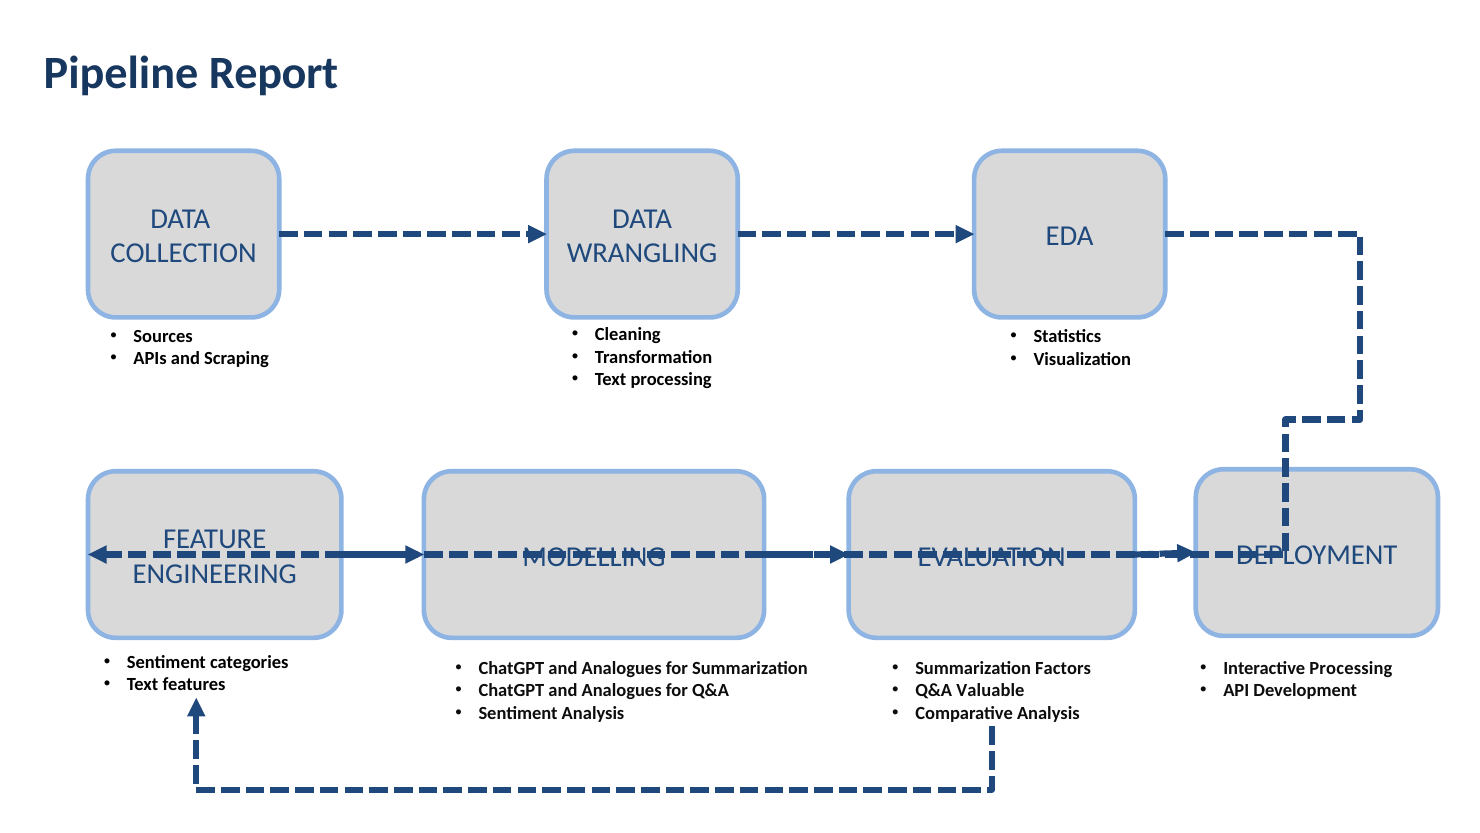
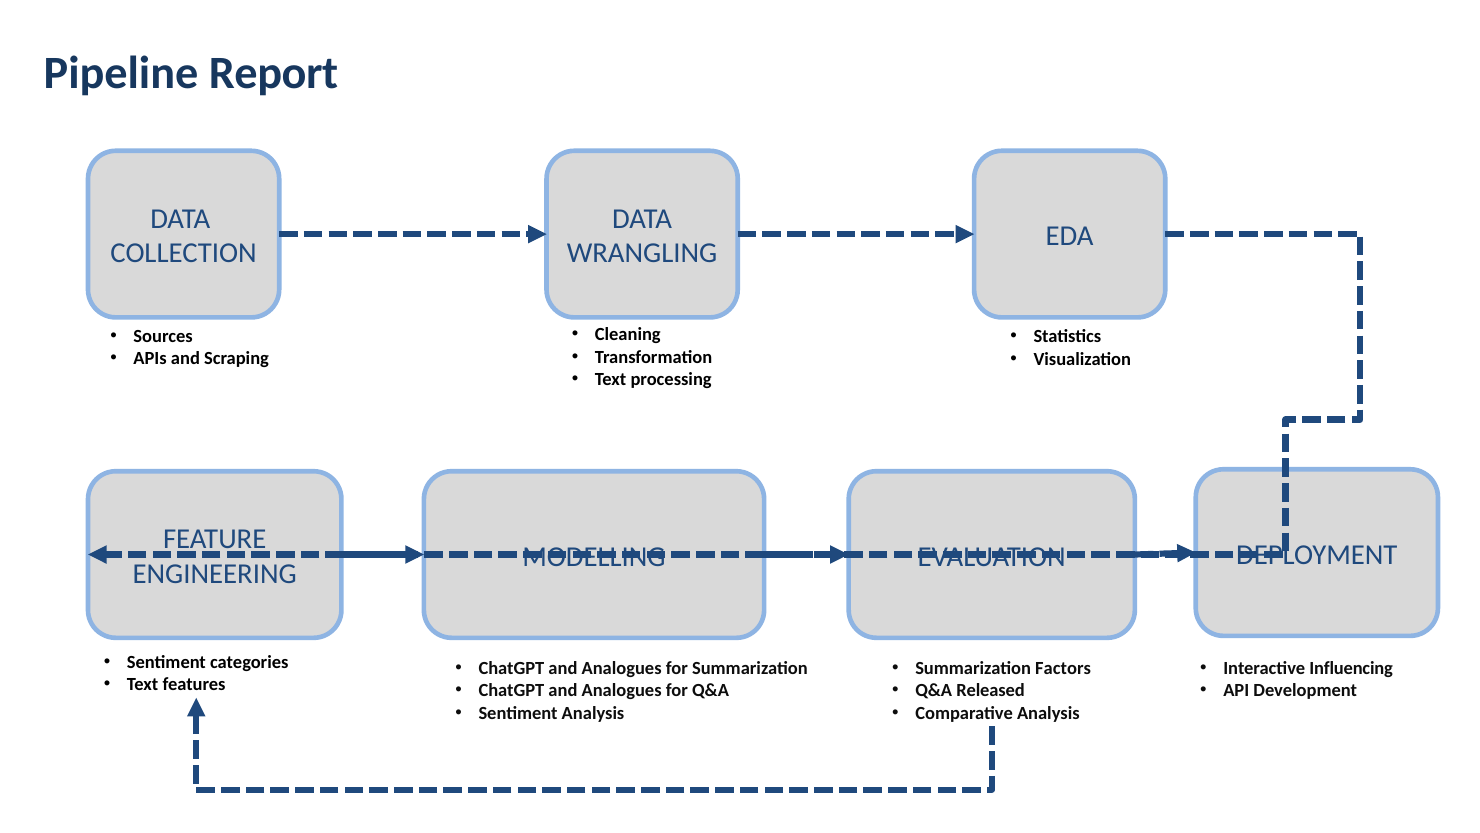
Interactive Processing: Processing -> Influencing
Valuable: Valuable -> Released
